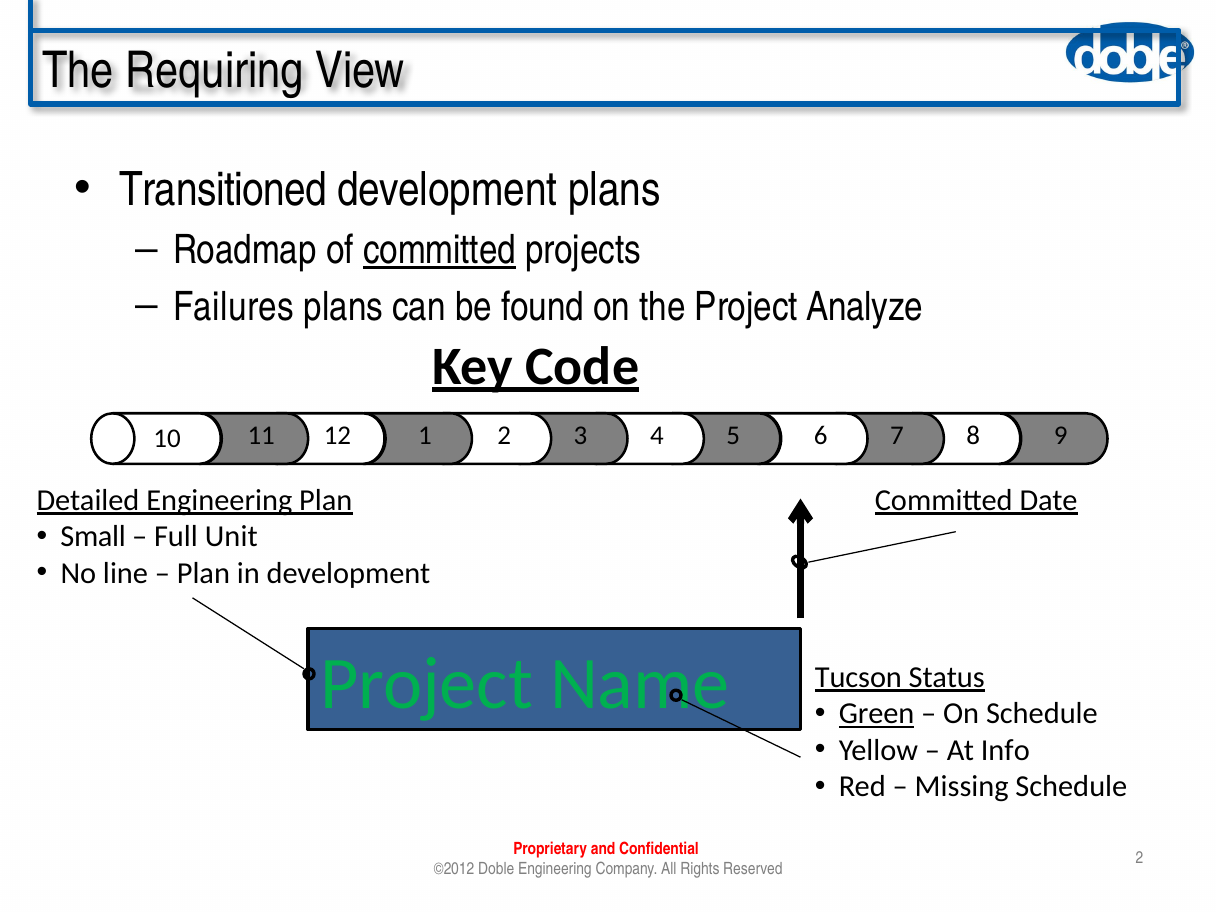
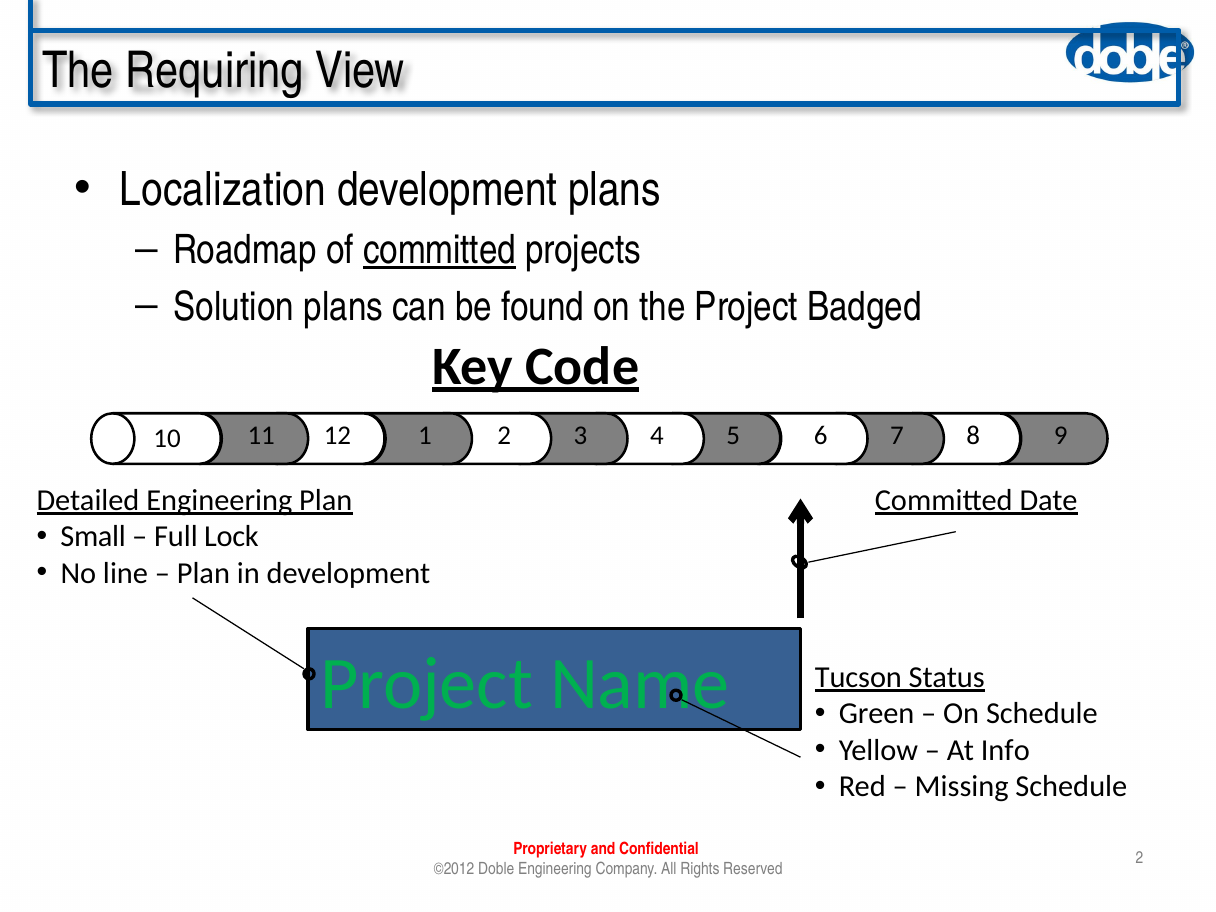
Transitioned: Transitioned -> Localization
Failures: Failures -> Solution
Analyze: Analyze -> Badged
Unit: Unit -> Lock
Green underline: present -> none
